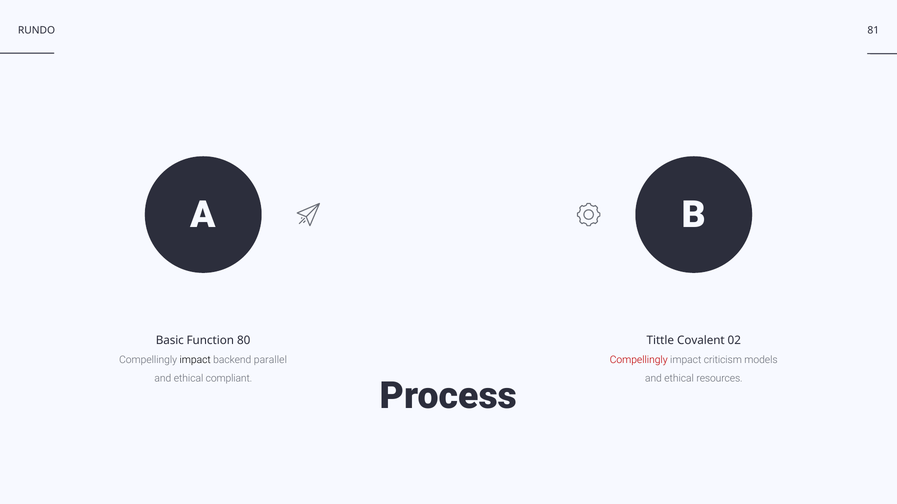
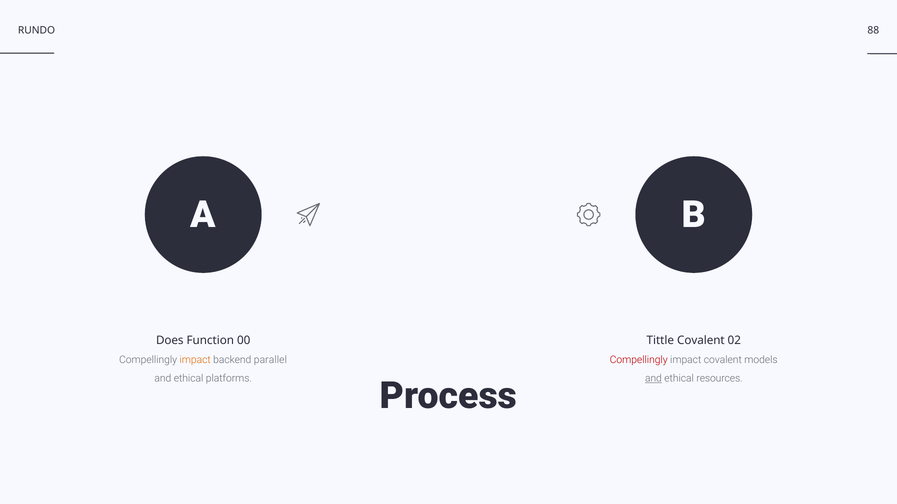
81: 81 -> 88
Basic: Basic -> Does
80: 80 -> 00
impact at (195, 360) colour: black -> orange
impact criticism: criticism -> covalent
compliant: compliant -> platforms
and at (653, 379) underline: none -> present
